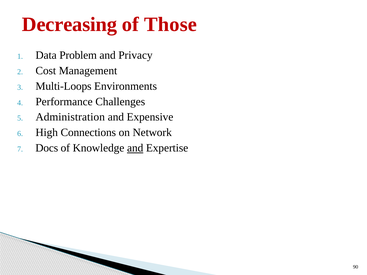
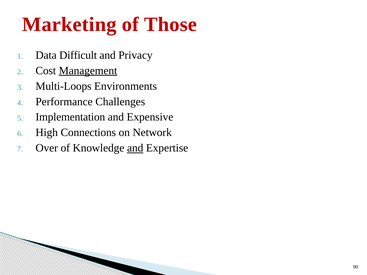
Decreasing: Decreasing -> Marketing
Problem: Problem -> Difficult
Management underline: none -> present
Administration: Administration -> Implementation
Docs: Docs -> Over
